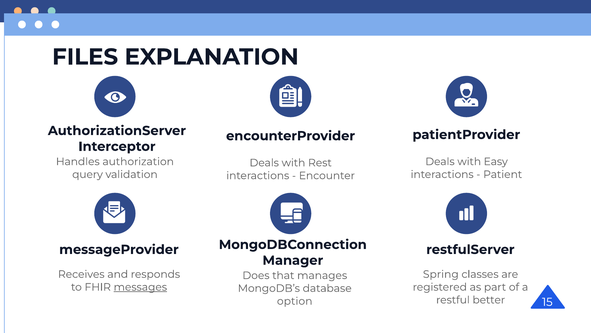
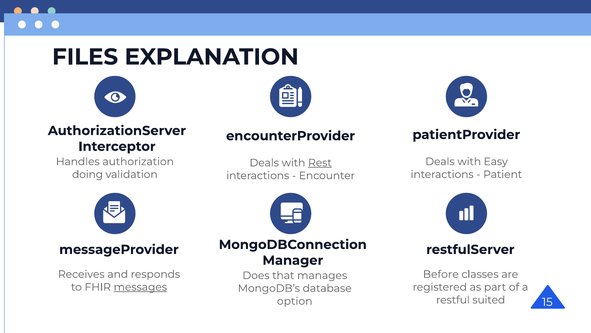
Rest underline: none -> present
query: query -> doing
Spring: Spring -> Before
better: better -> suited
